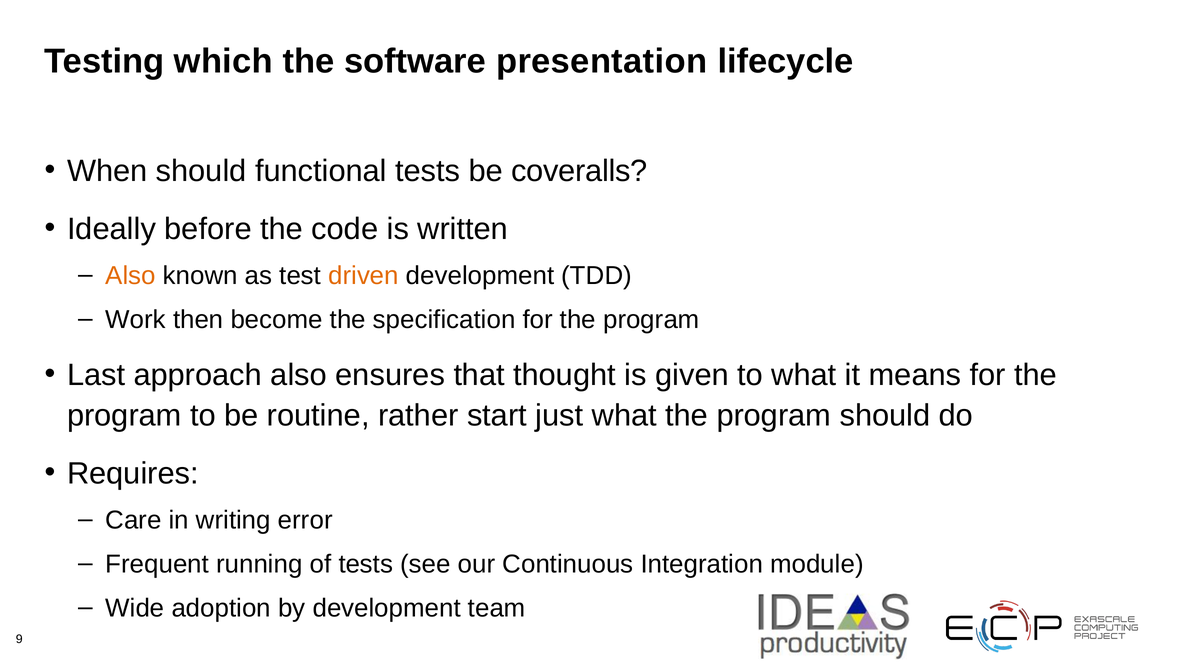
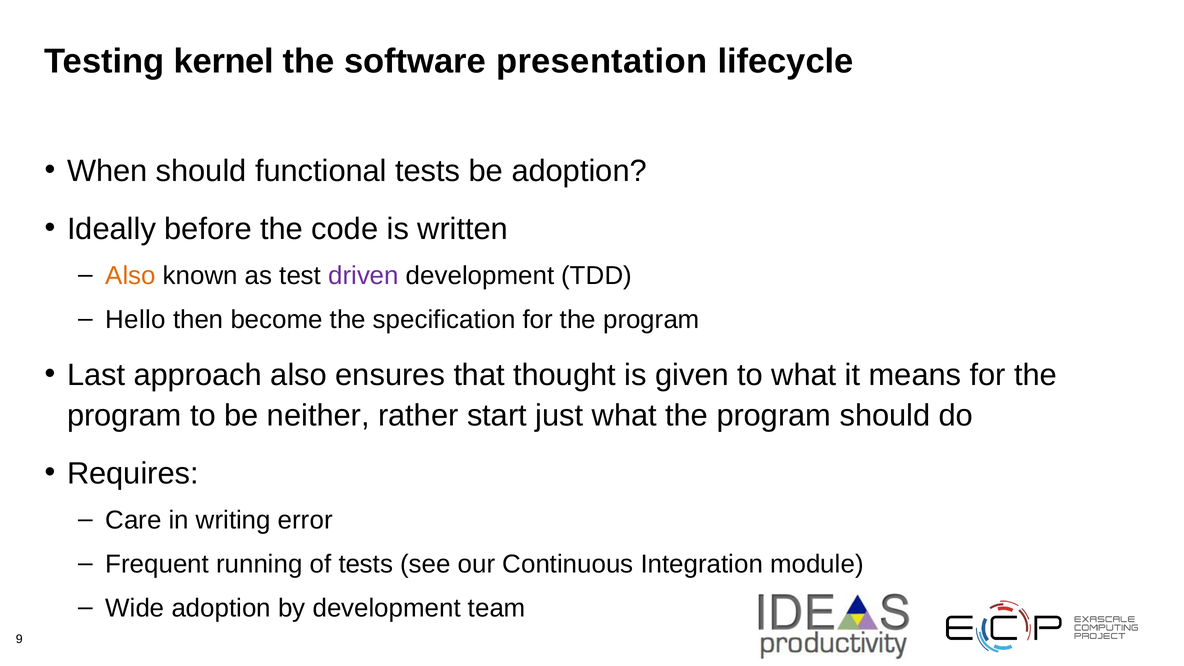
which: which -> kernel
be coveralls: coveralls -> adoption
driven colour: orange -> purple
Work: Work -> Hello
routine: routine -> neither
